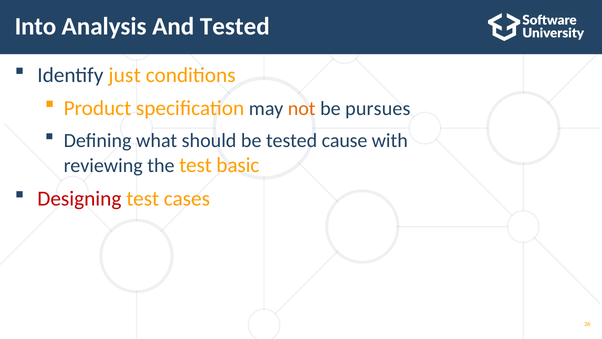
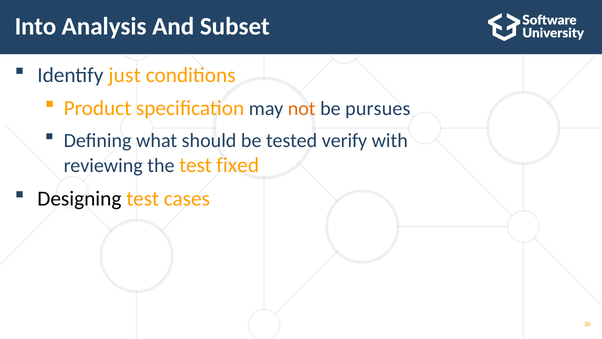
And Tested: Tested -> Subset
cause: cause -> verify
basic: basic -> fixed
Designing colour: red -> black
